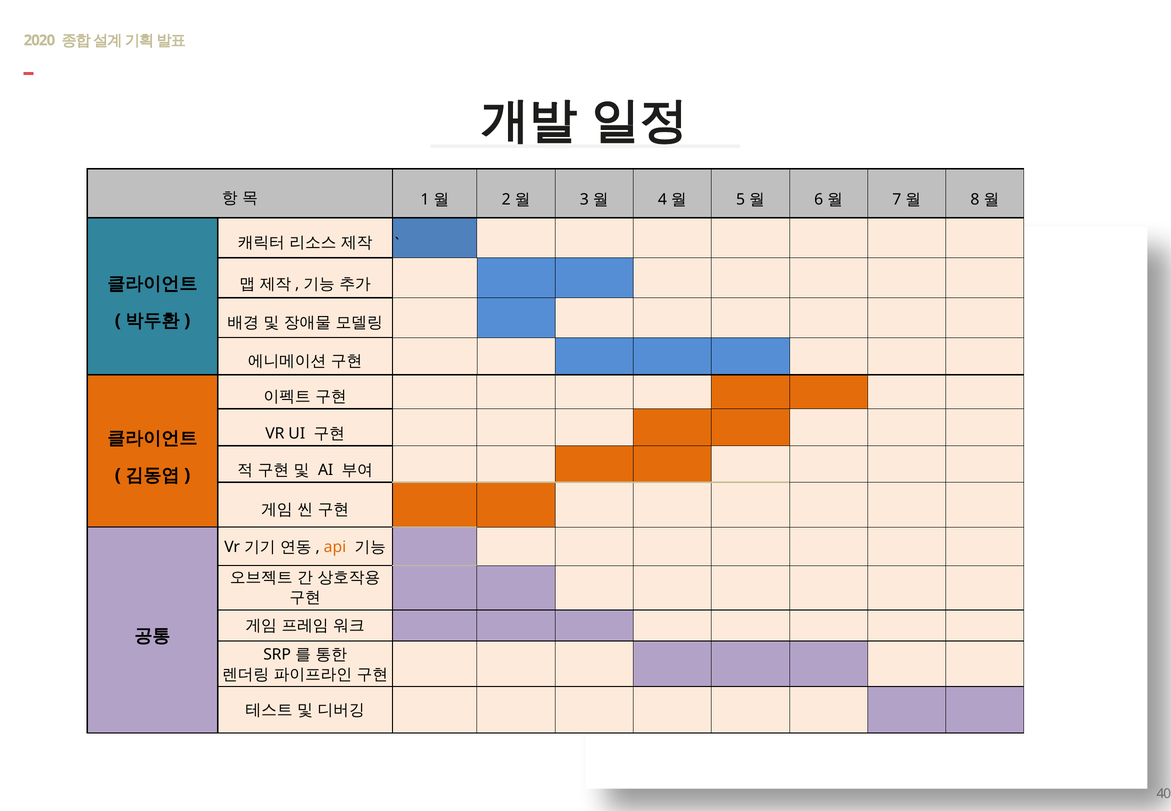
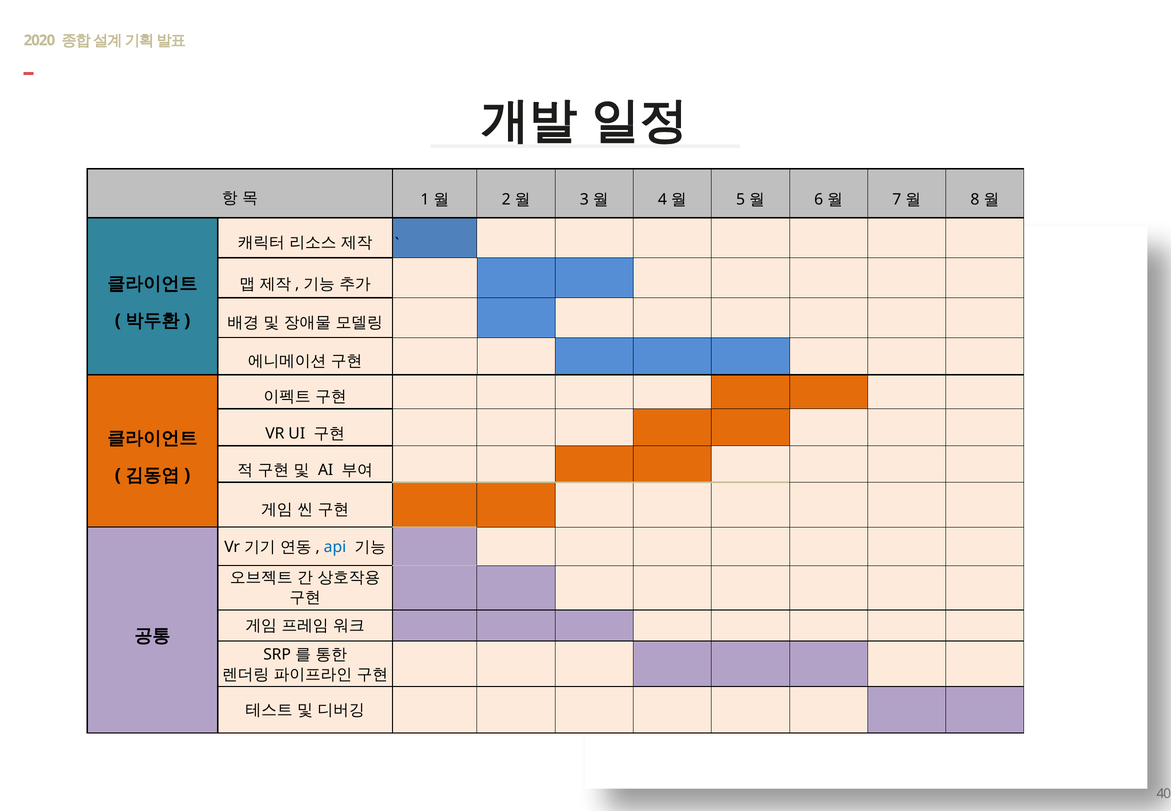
api colour: orange -> blue
